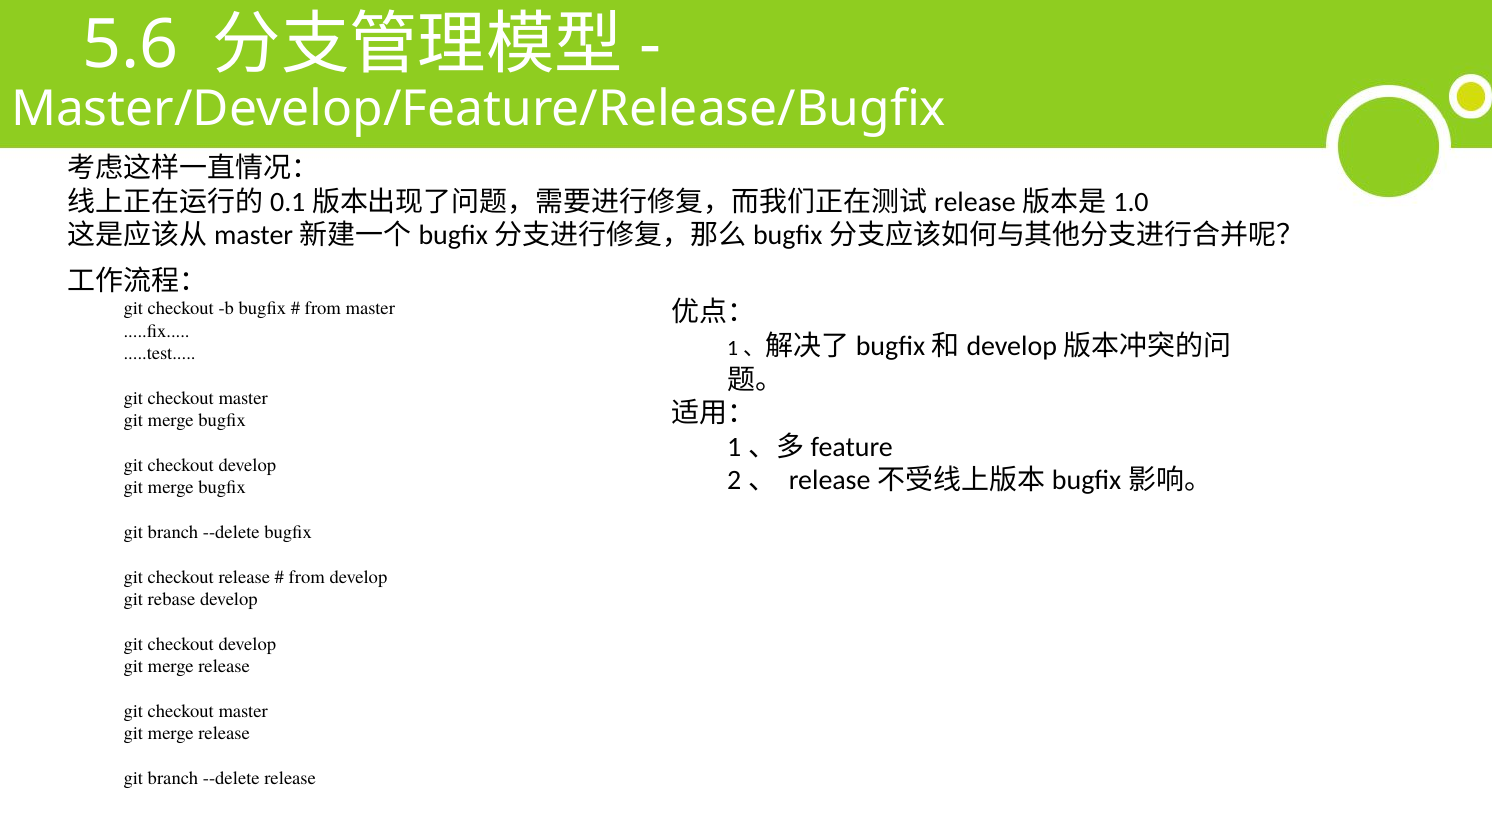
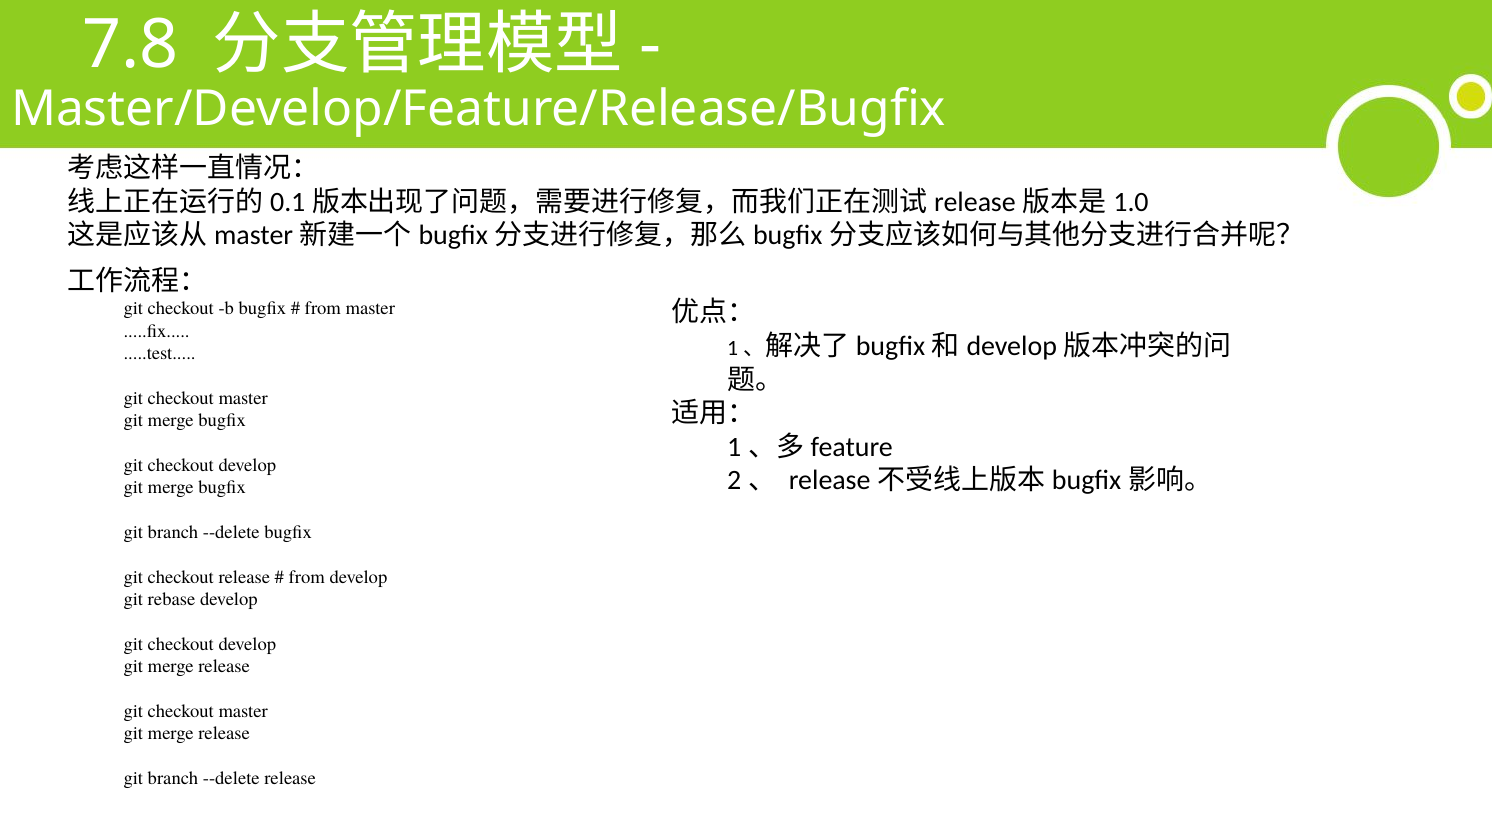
5.6: 5.6 -> 7.8
